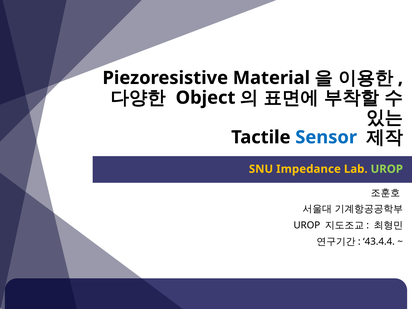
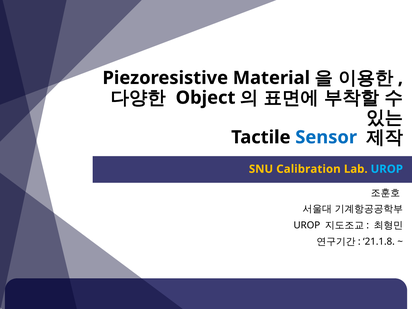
Impedance: Impedance -> Calibration
UROP at (387, 169) colour: light green -> light blue
43.4.4: 43.4.4 -> 21.1.8
